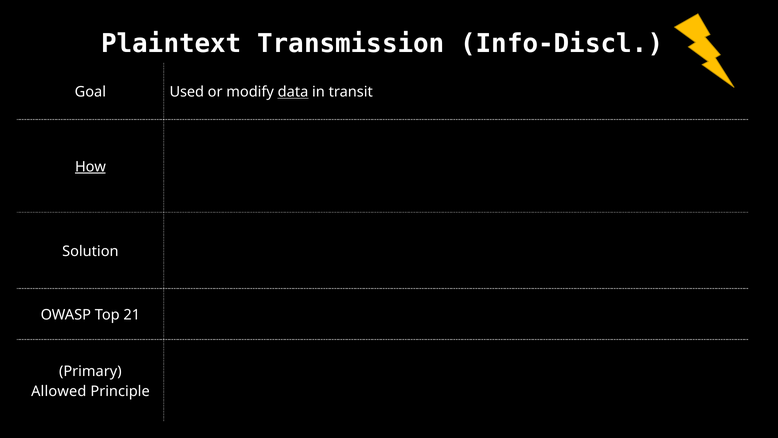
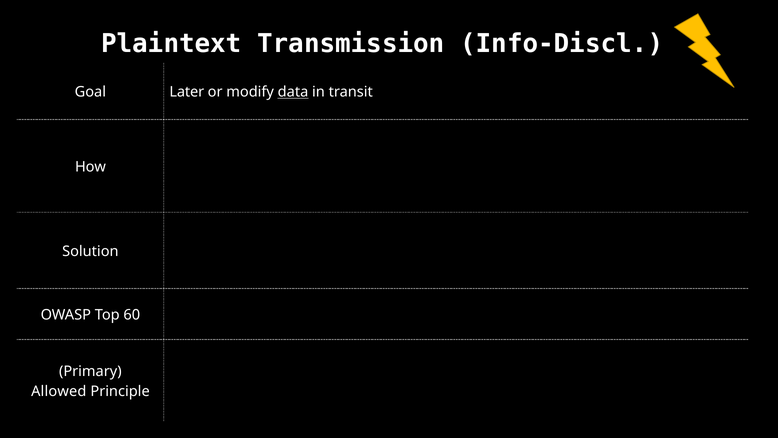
Used: Used -> Later
How underline: present -> none
21: 21 -> 60
